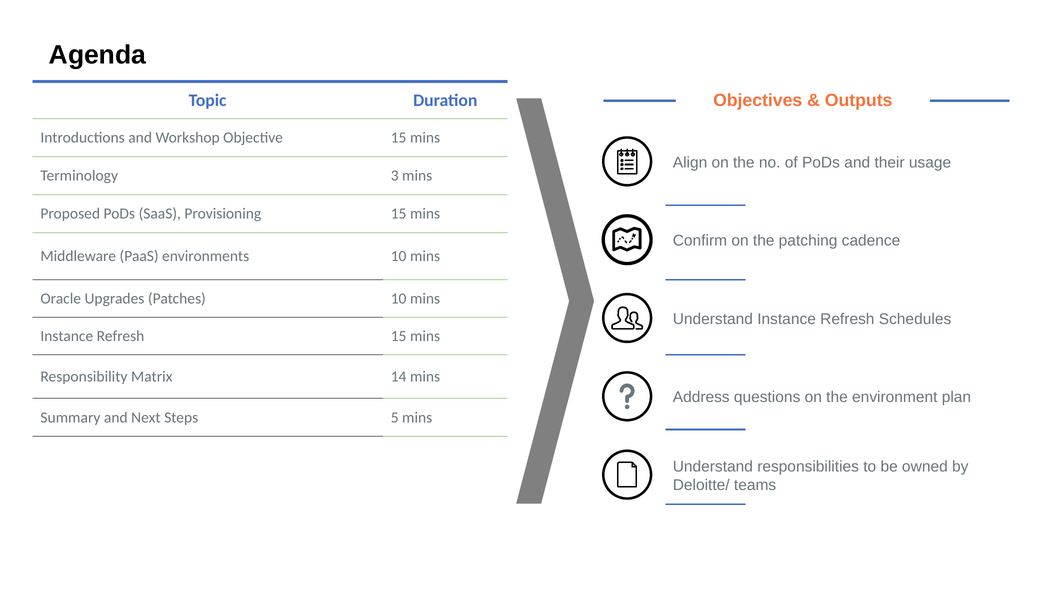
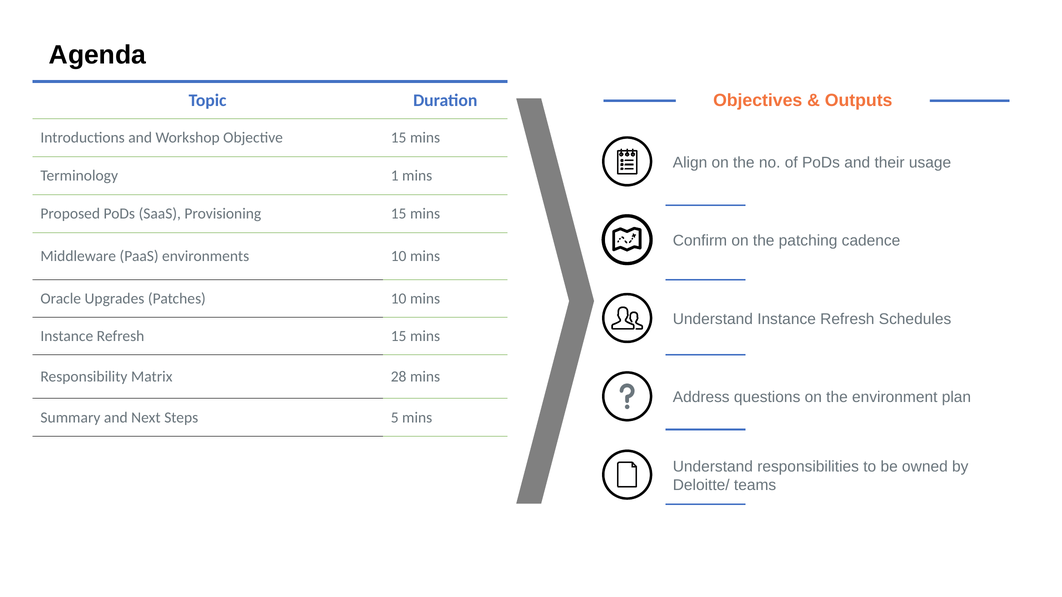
3: 3 -> 1
14: 14 -> 28
